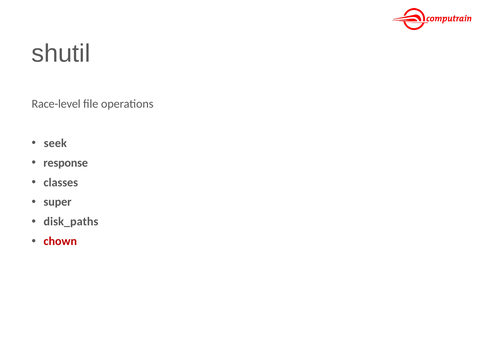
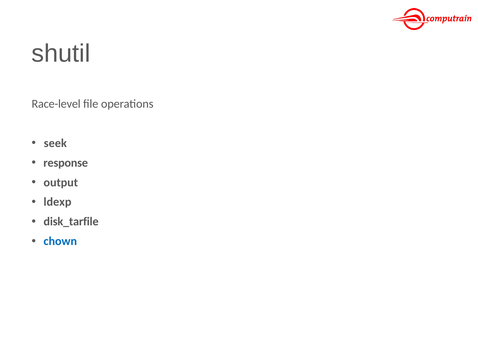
classes: classes -> output
super: super -> ldexp
disk_paths: disk_paths -> disk_tarfile
chown colour: red -> blue
